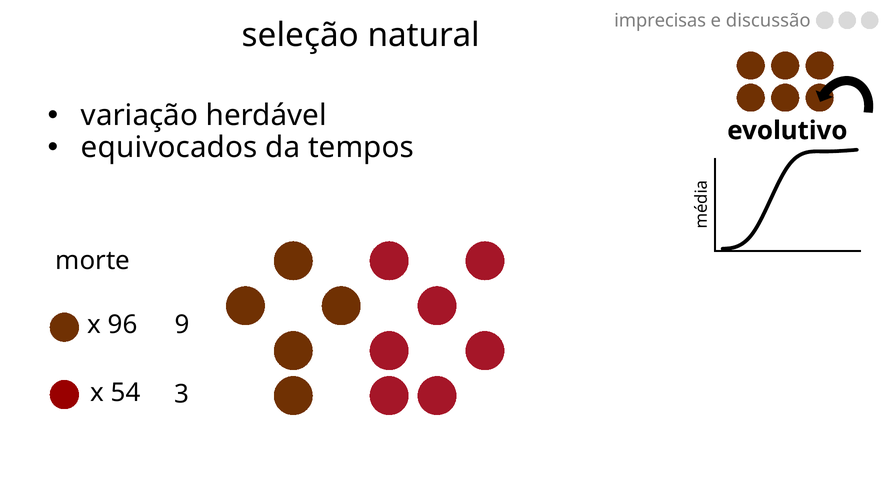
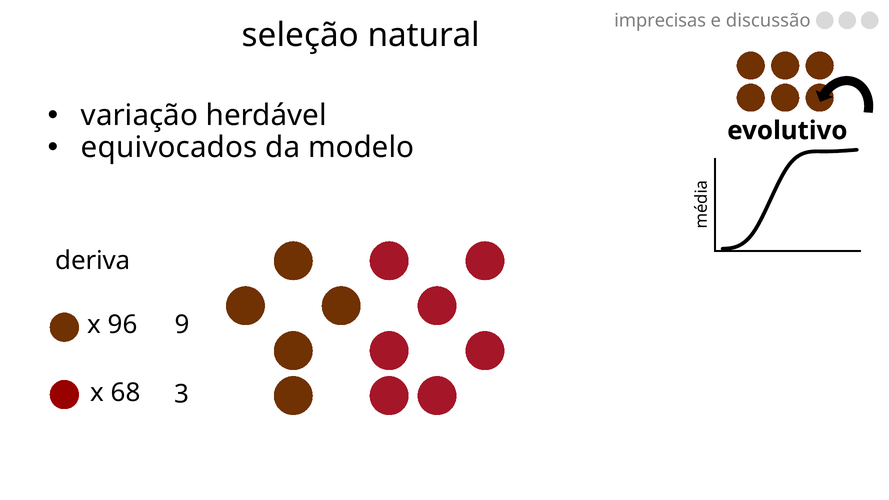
tempos: tempos -> modelo
morte: morte -> deriva
54: 54 -> 68
